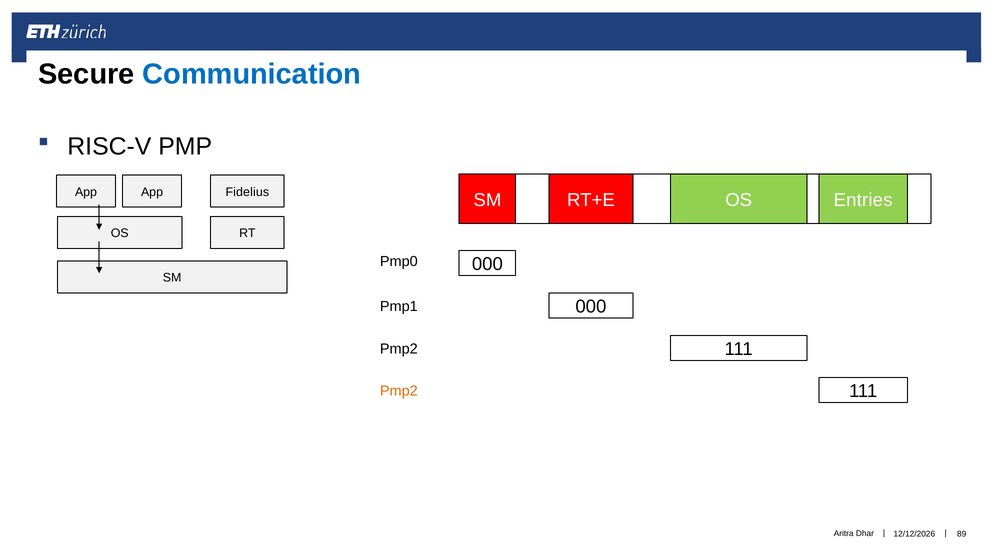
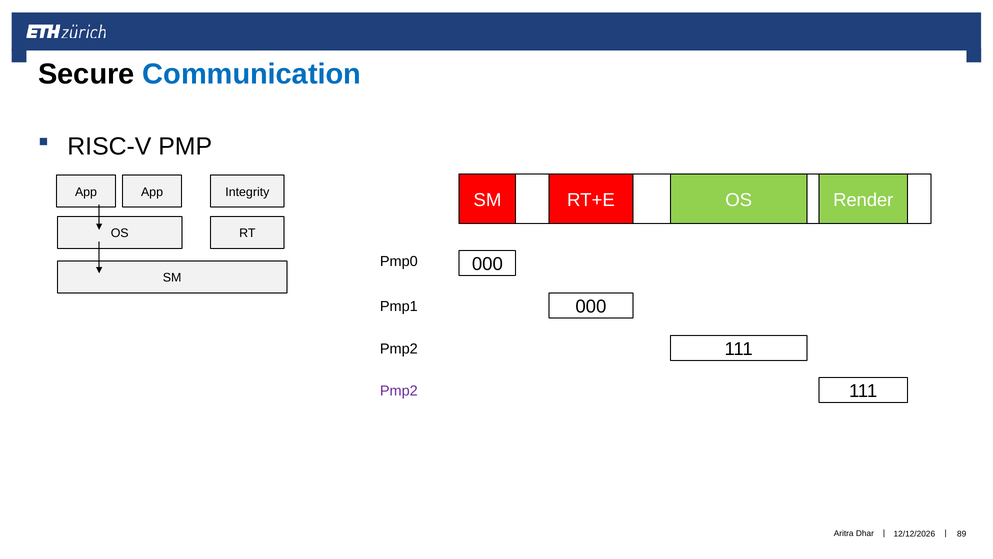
Fidelius: Fidelius -> Integrity
Entries: Entries -> Render
Pmp2 at (399, 391) colour: orange -> purple
